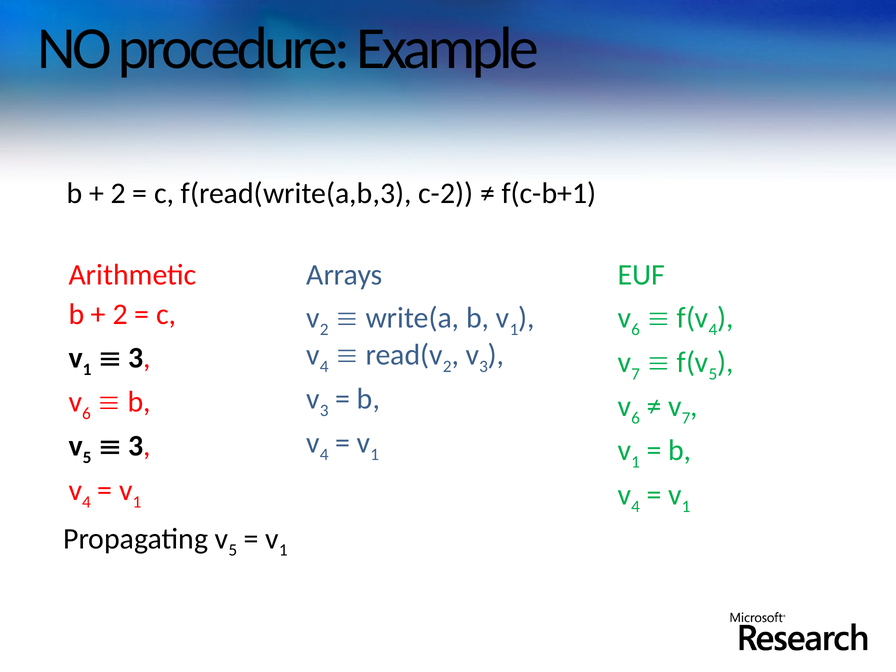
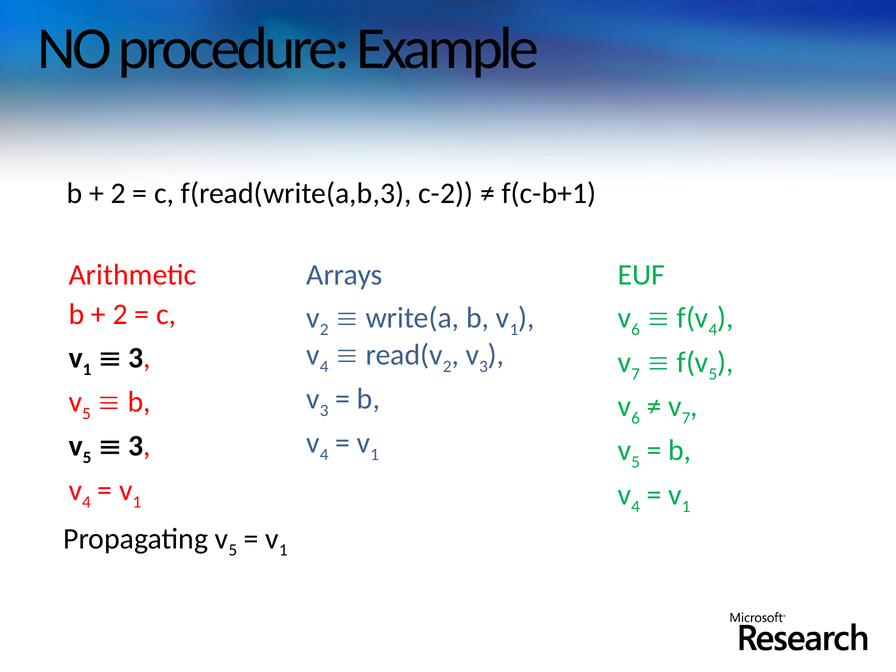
6 at (86, 414): 6 -> 5
1 at (636, 462): 1 -> 5
